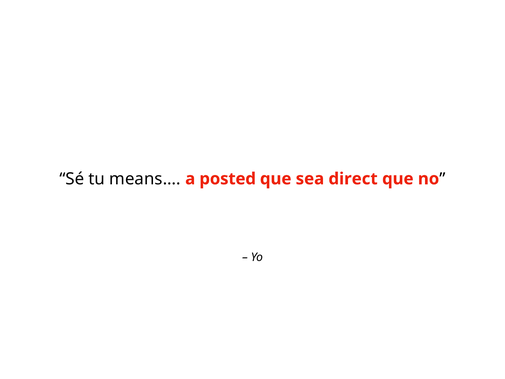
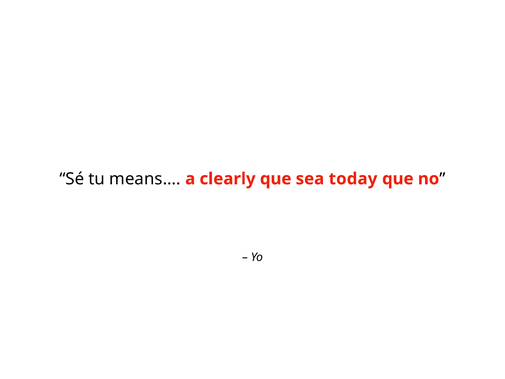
posted: posted -> clearly
direct: direct -> today
